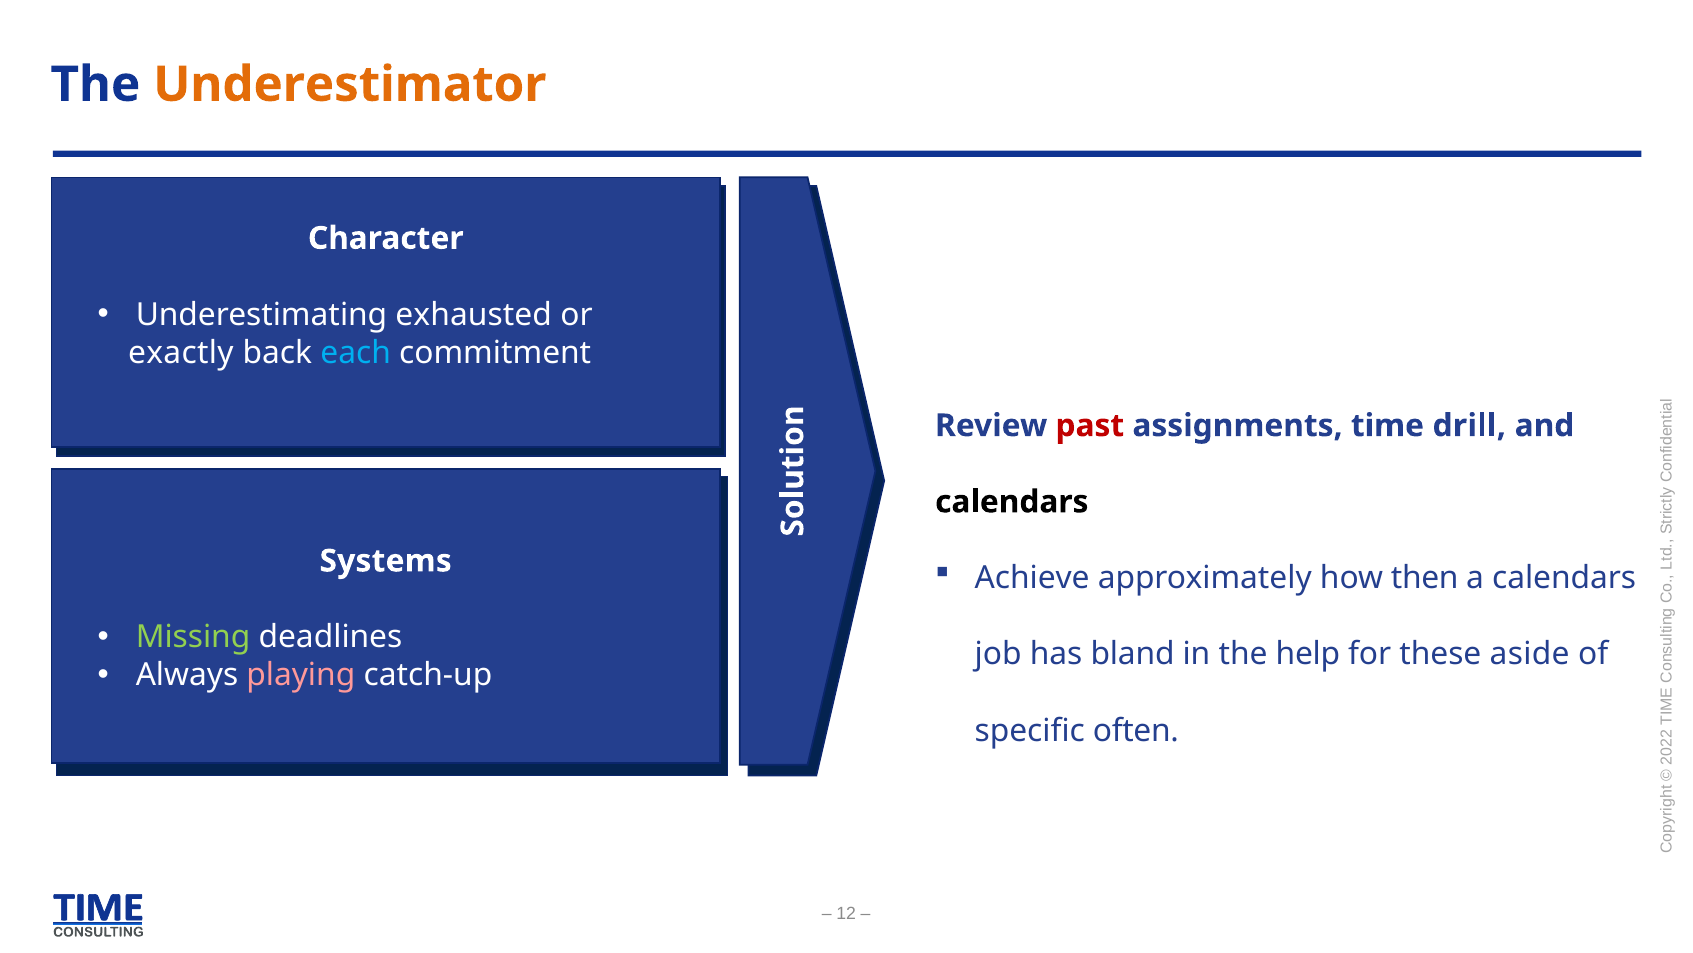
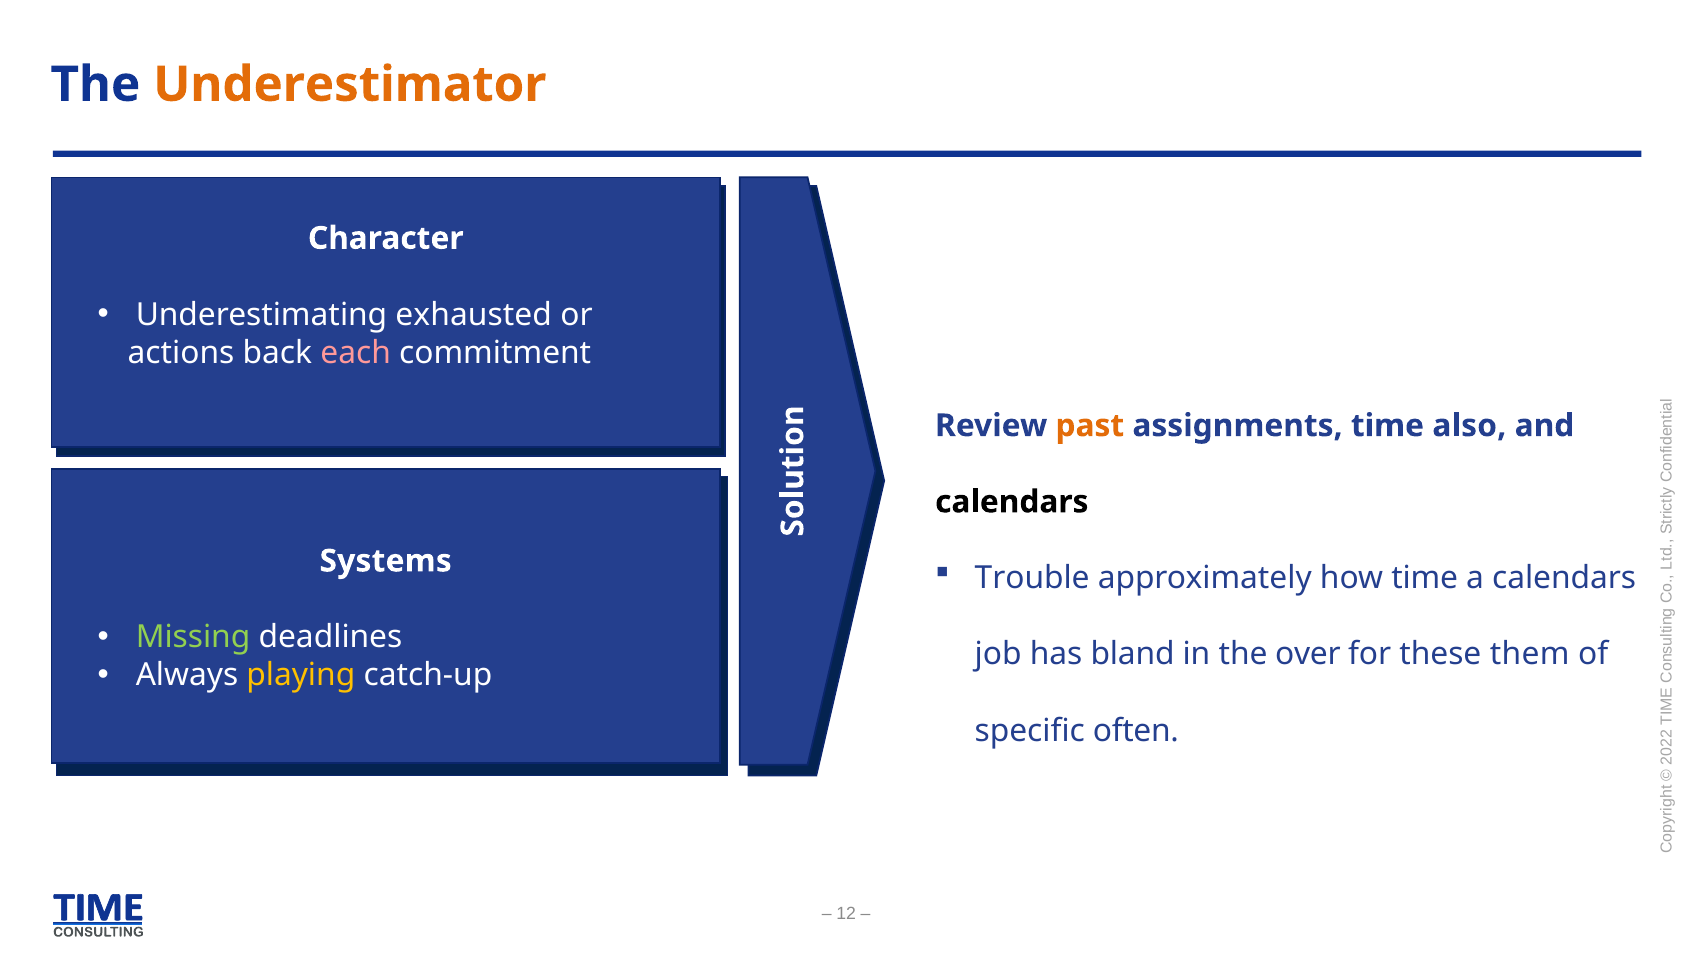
exactly: exactly -> actions
each colour: light blue -> pink
past colour: red -> orange
drill: drill -> also
Achieve: Achieve -> Trouble
how then: then -> time
help: help -> over
aside: aside -> them
playing colour: pink -> yellow
